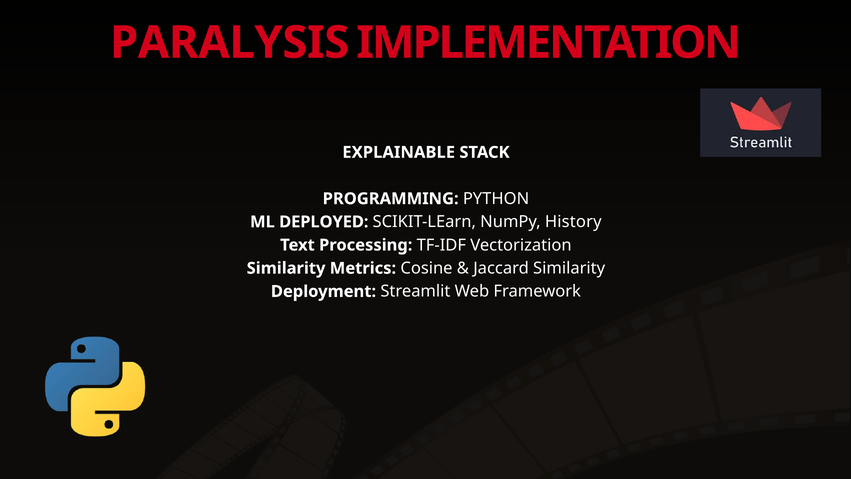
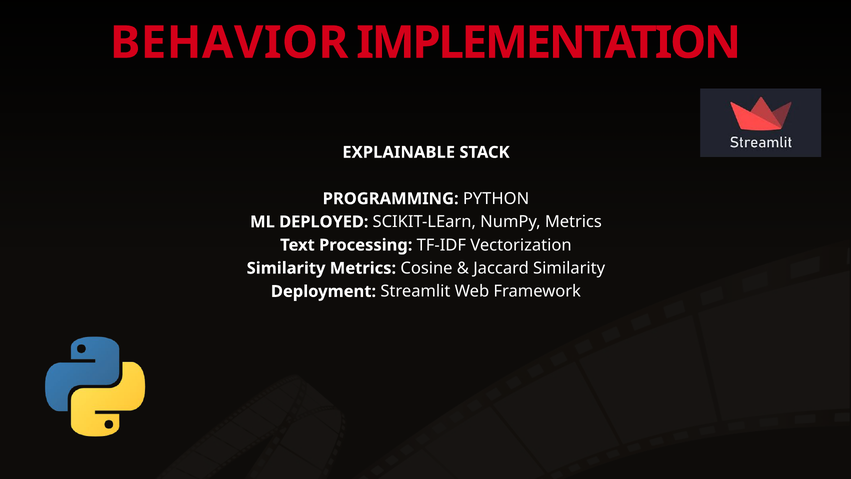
PARALYSIS: PARALYSIS -> BEHAVIOR
NumPy History: History -> Metrics
